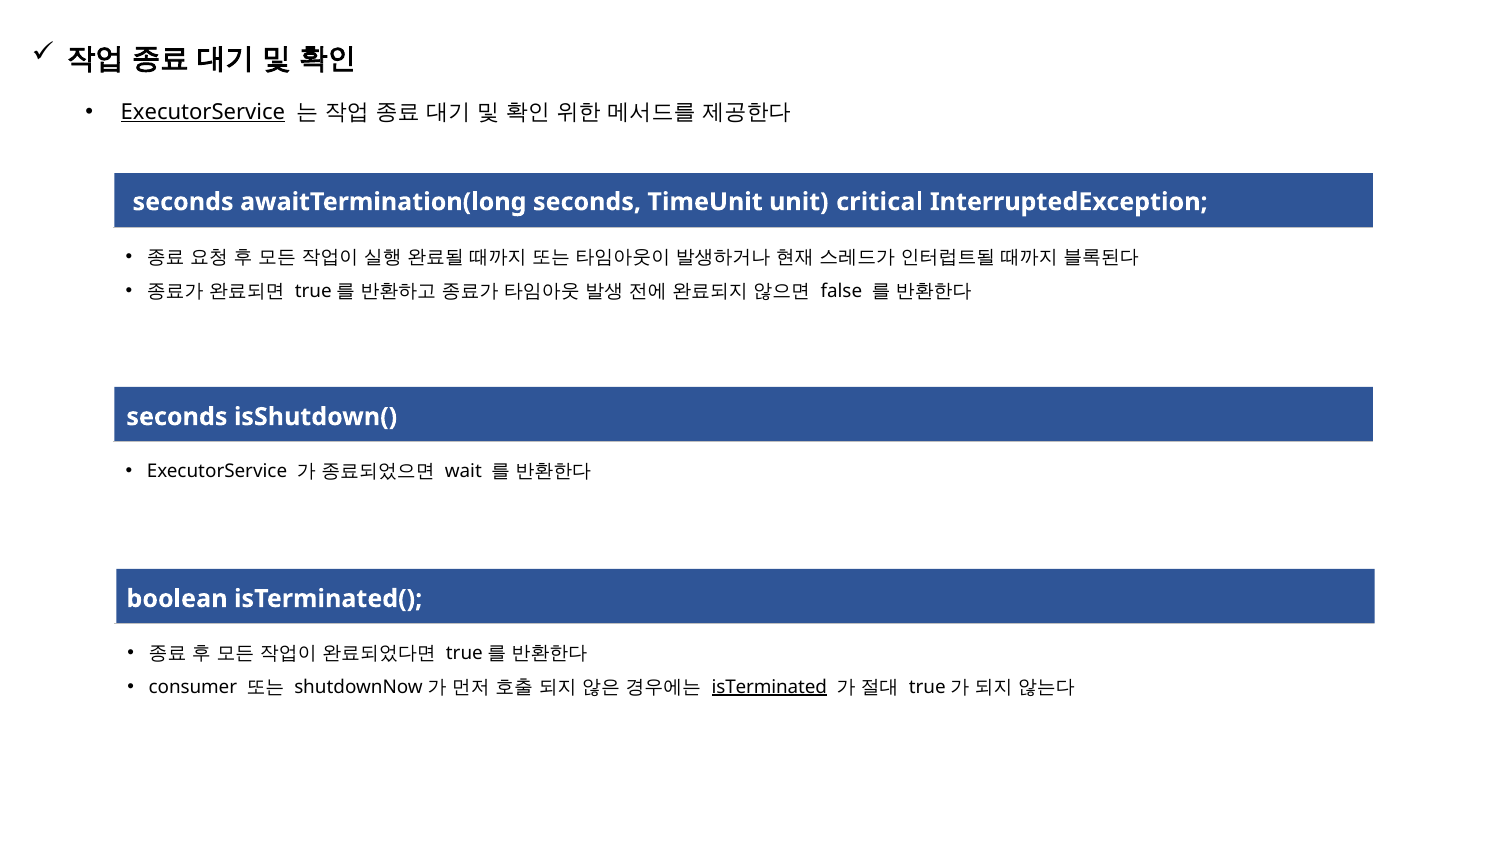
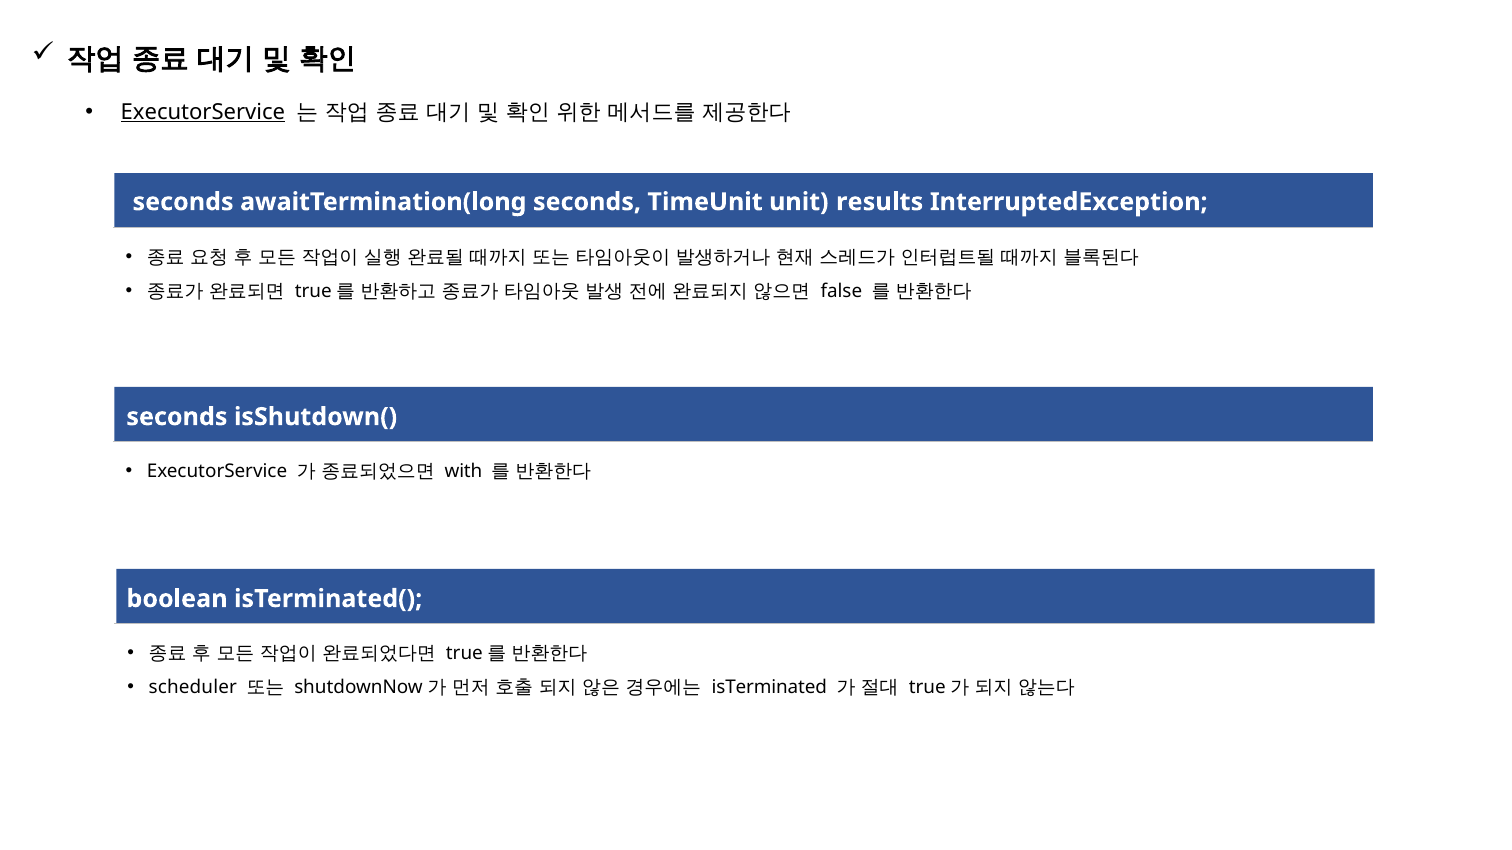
critical: critical -> results
wait: wait -> with
consumer: consumer -> scheduler
isTerminated underline: present -> none
